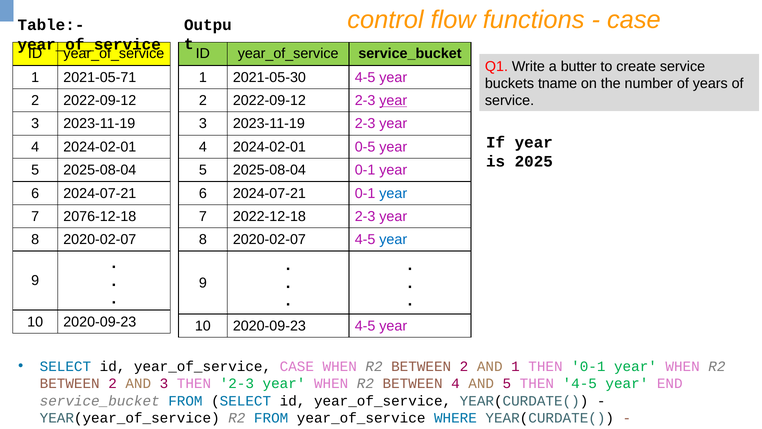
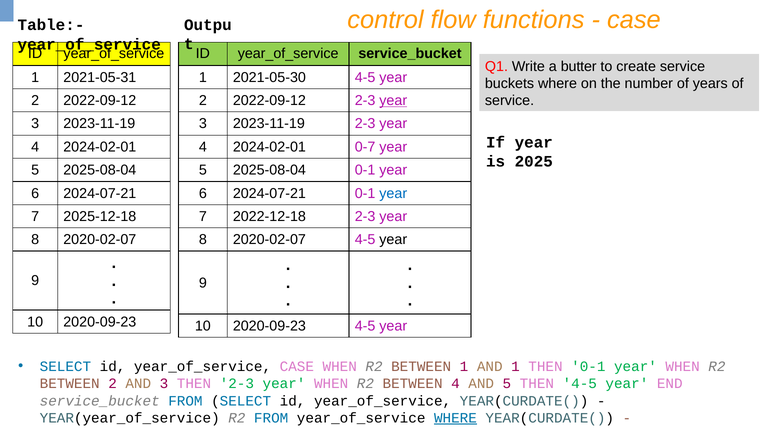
2021-05-71: 2021-05-71 -> 2021-05-31
buckets tname: tname -> where
0-5: 0-5 -> 0-7
2076-12-18: 2076-12-18 -> 2025-12-18
year at (393, 239) colour: blue -> black
2 at (464, 366): 2 -> 1
WHERE at (455, 418) underline: none -> present
